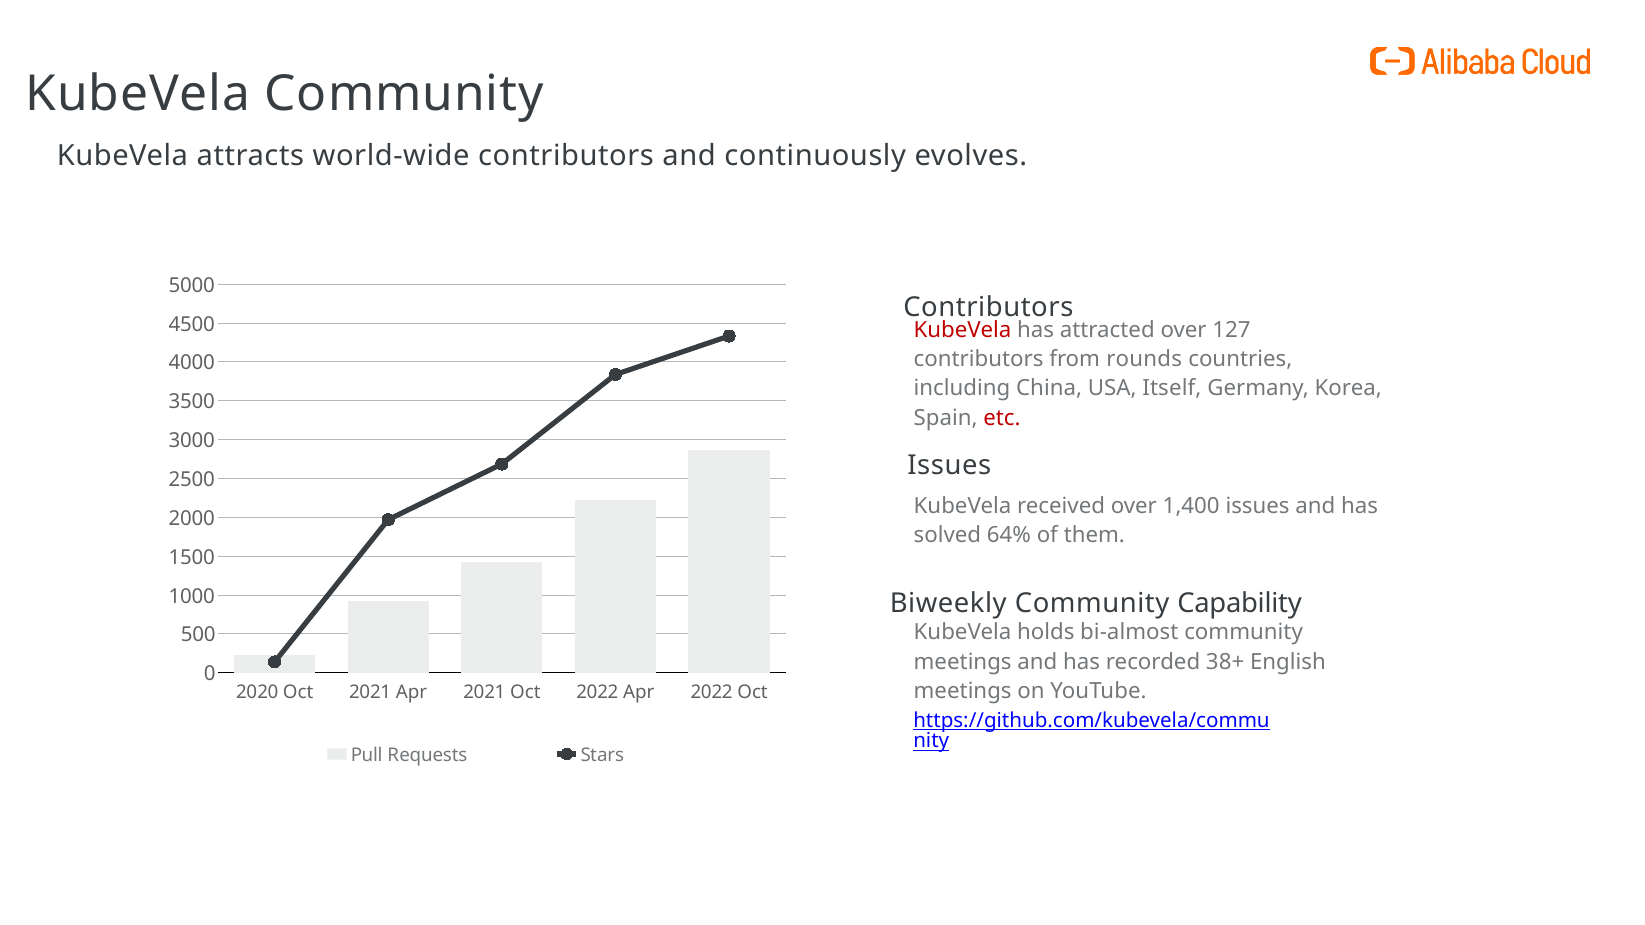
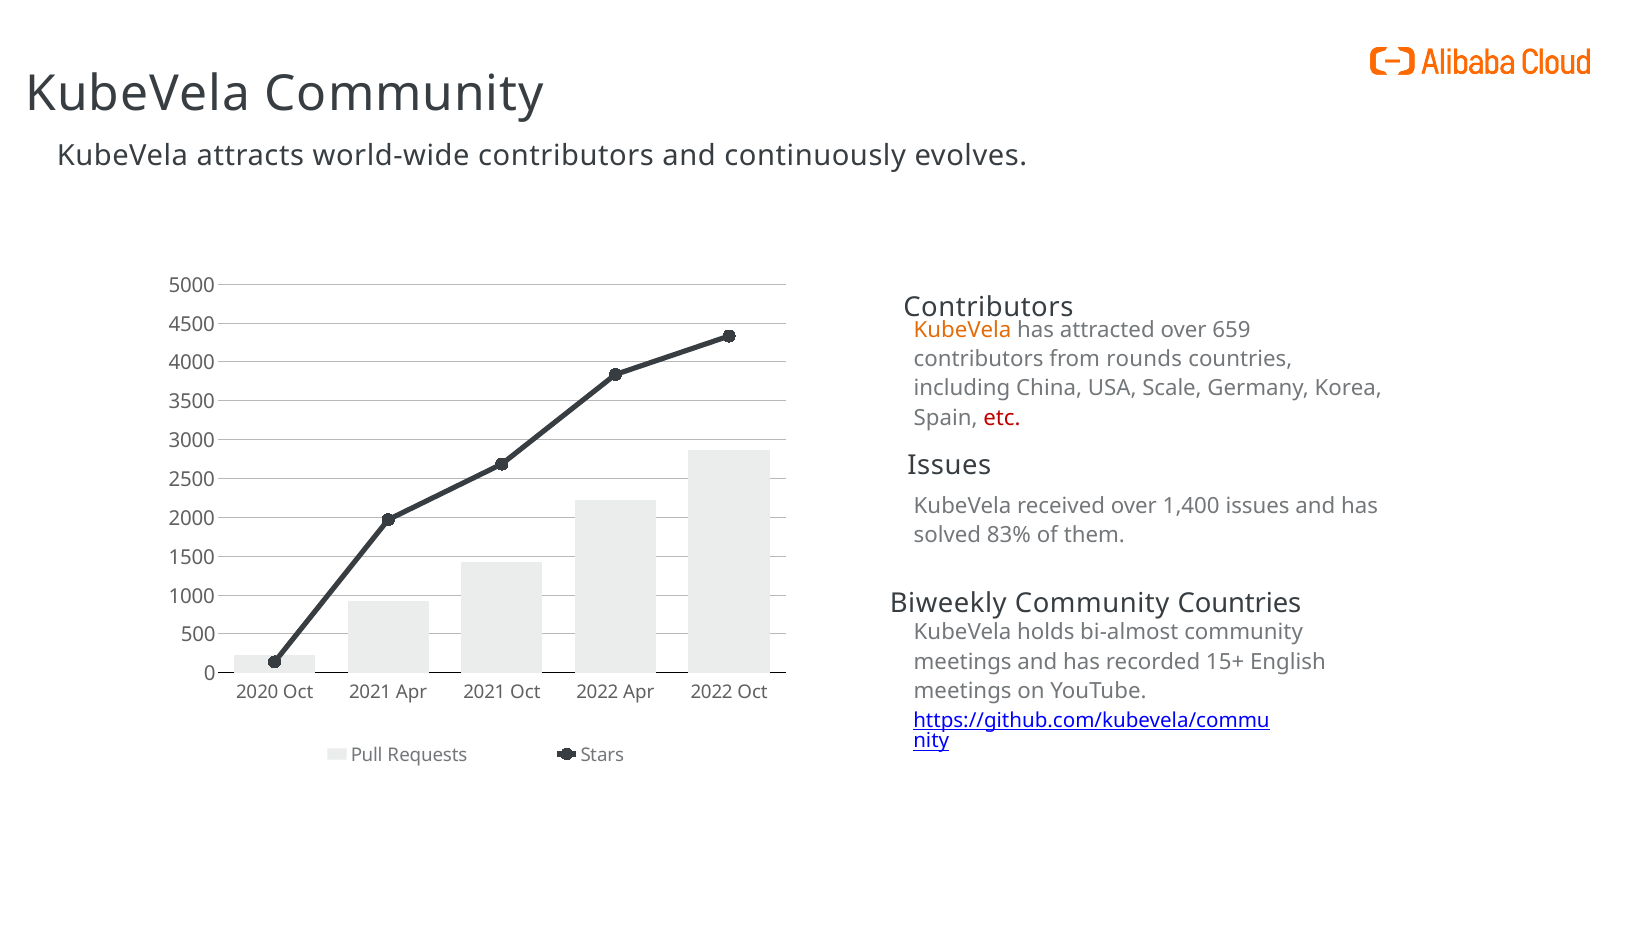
KubeVela at (963, 330) colour: red -> orange
127: 127 -> 659
Itself: Itself -> Scale
64%: 64% -> 83%
Community Capability: Capability -> Countries
38+: 38+ -> 15+
